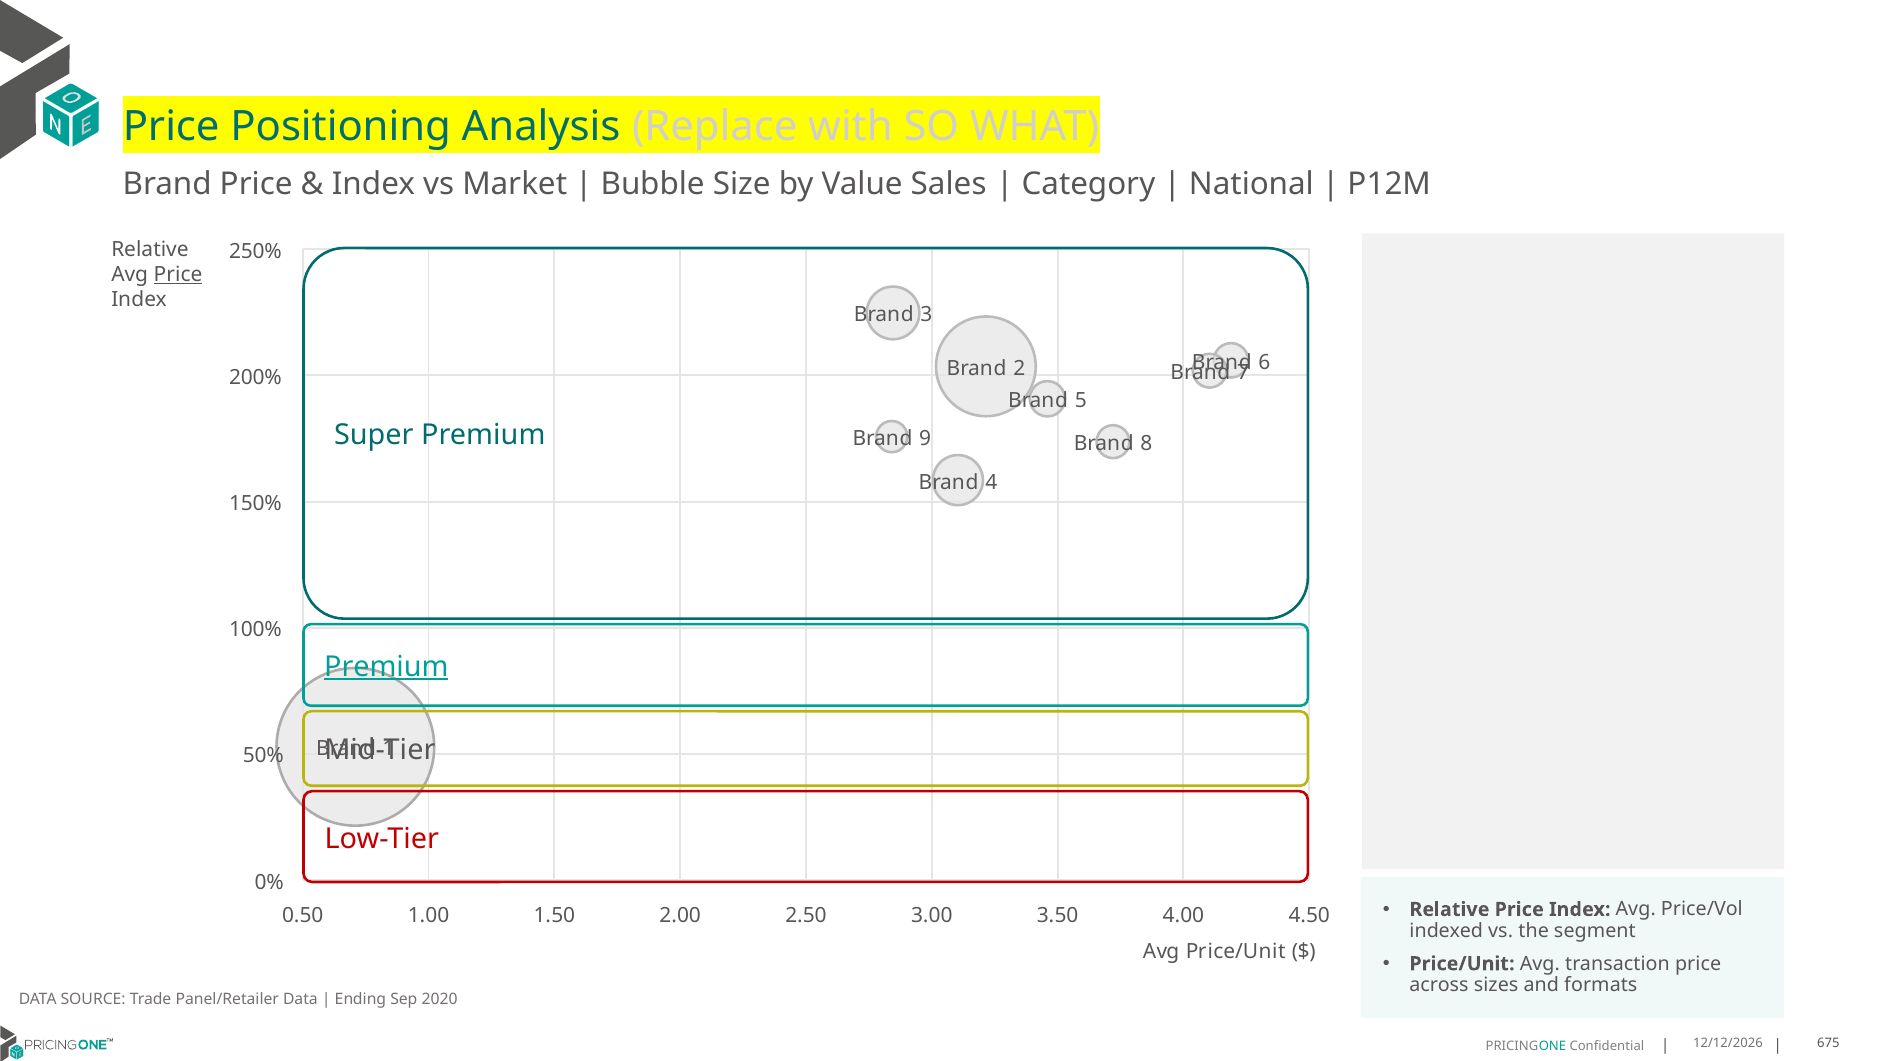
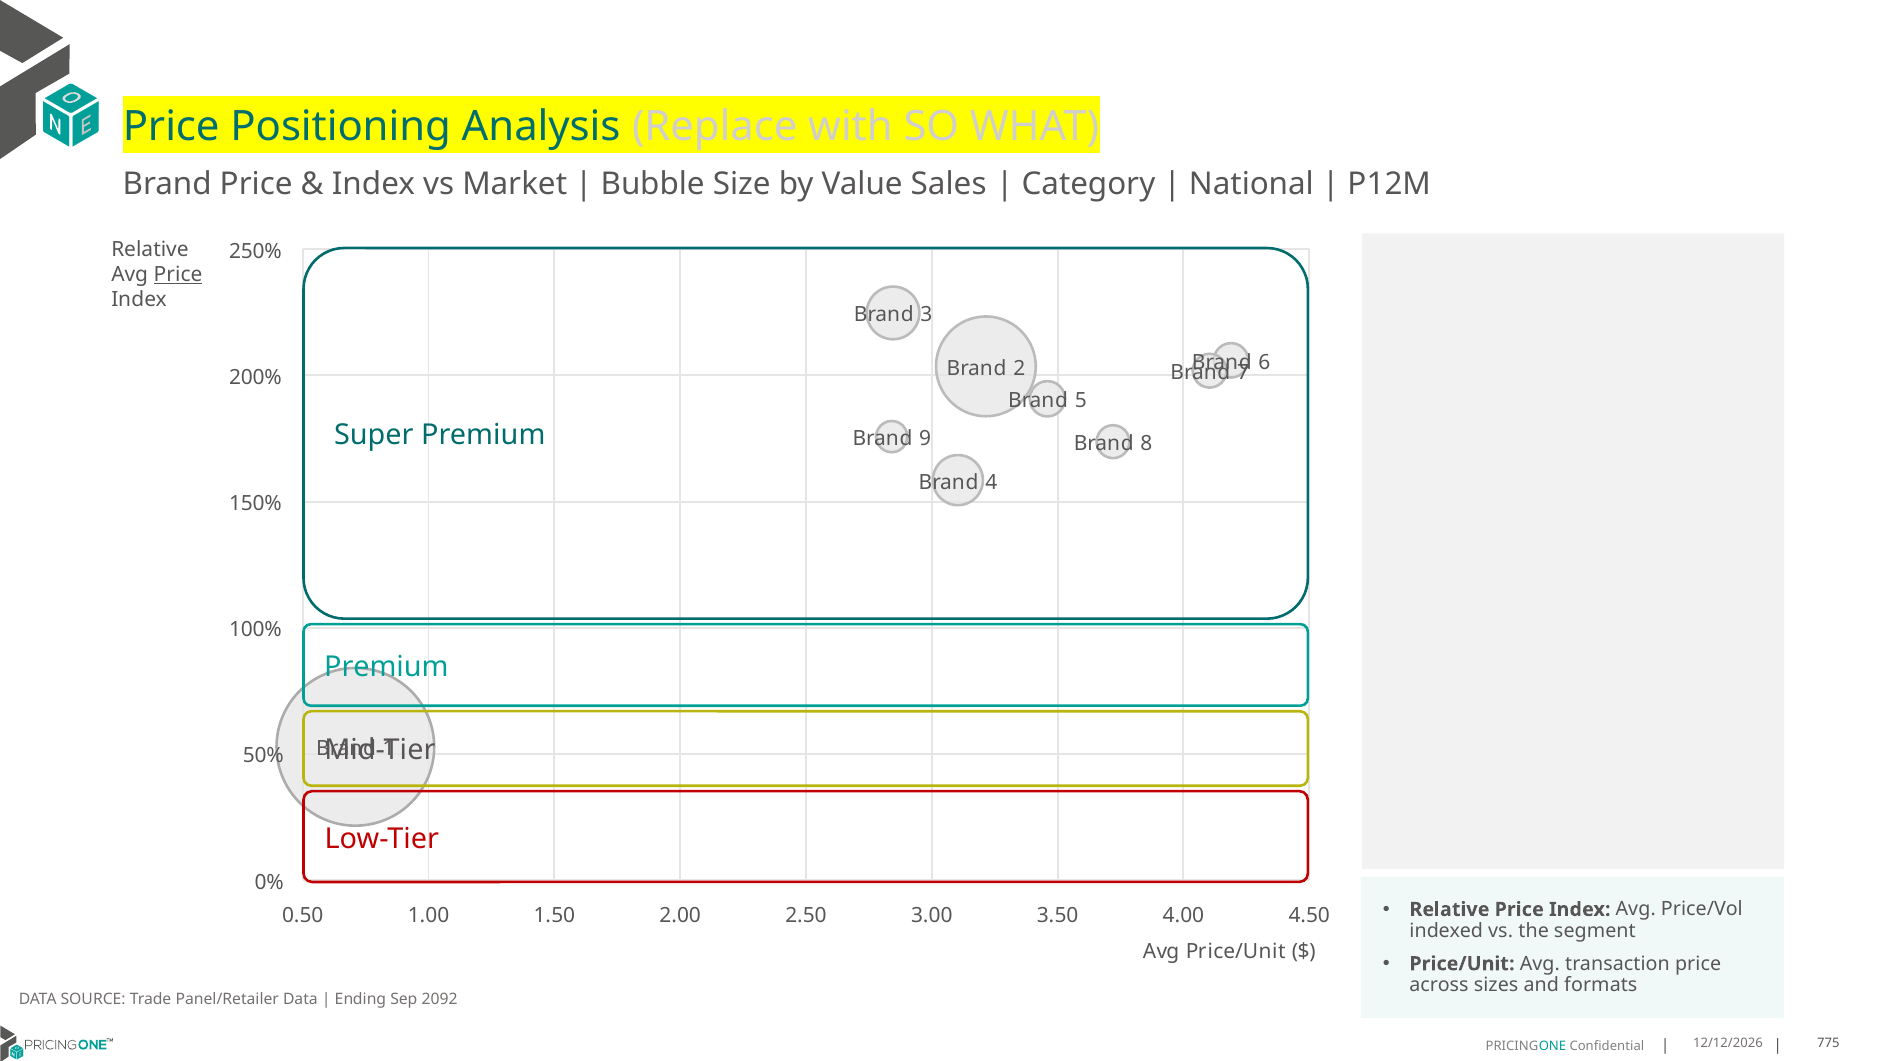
Premium at (386, 667) underline: present -> none
2020: 2020 -> 2092
675: 675 -> 775
